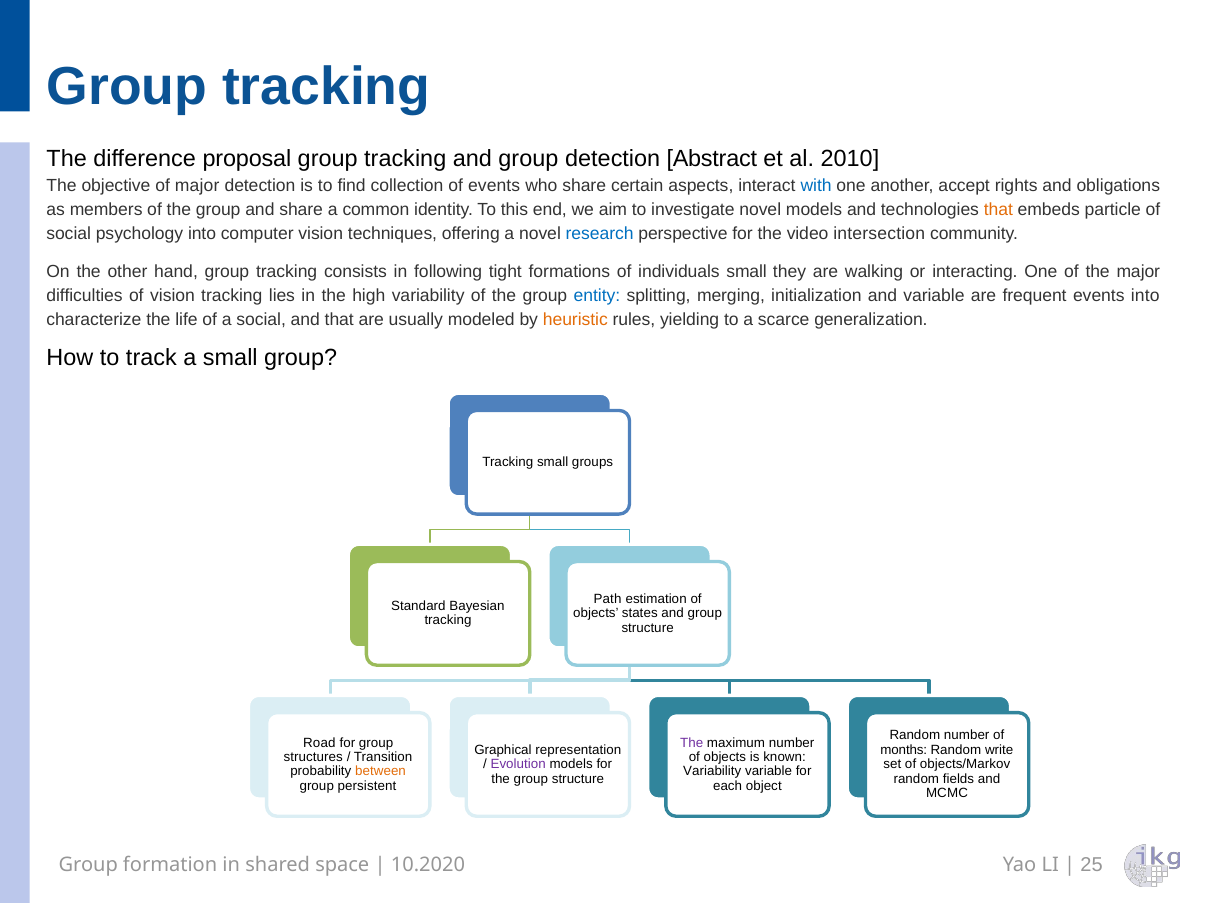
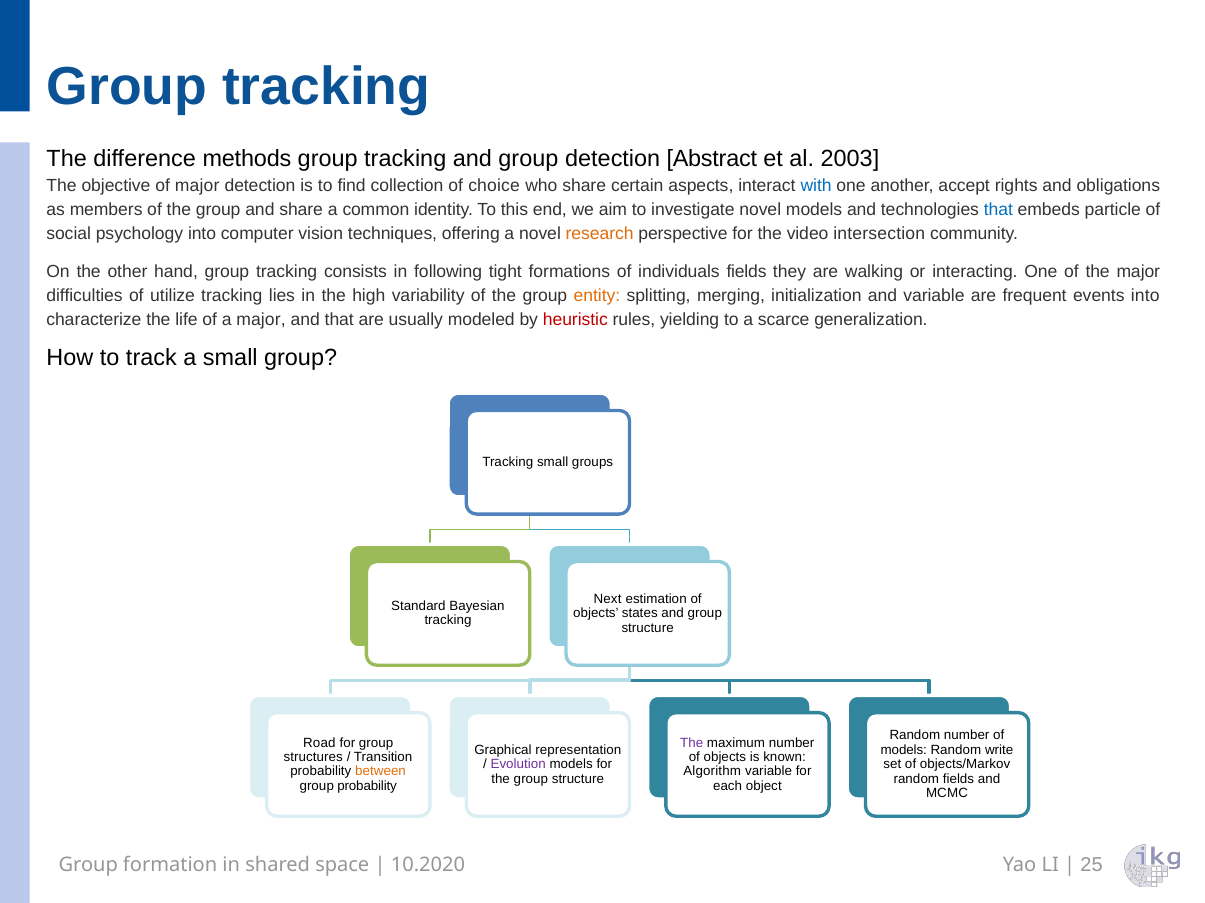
proposal: proposal -> methods
2010: 2010 -> 2003
of events: events -> choice
that at (998, 210) colour: orange -> blue
research colour: blue -> orange
individuals small: small -> fields
of vision: vision -> utilize
entity colour: blue -> orange
a social: social -> major
heuristic colour: orange -> red
Path: Path -> Next
months at (904, 751): months -> models
Variability at (712, 772): Variability -> Algorithm
group persistent: persistent -> probability
